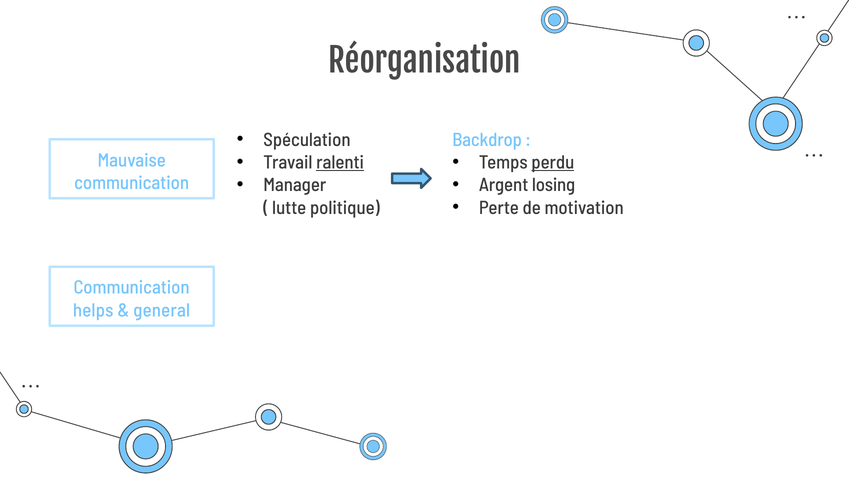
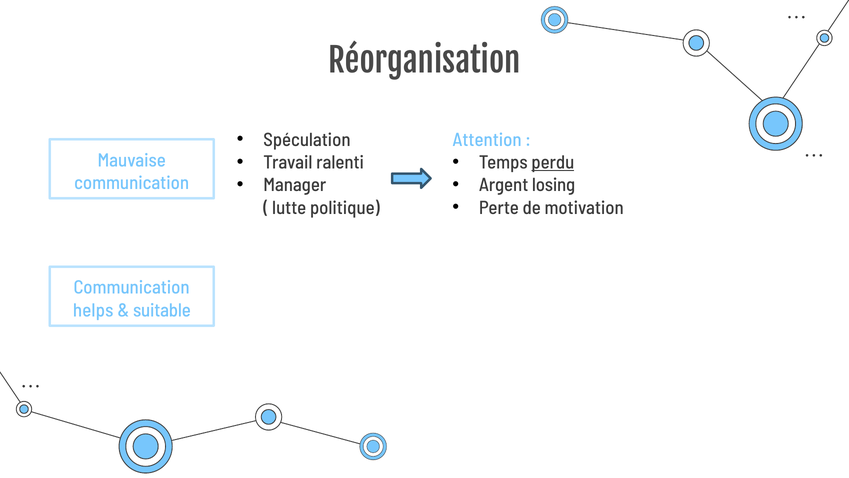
Backdrop: Backdrop -> Attention
ralenti underline: present -> none
general: general -> suitable
